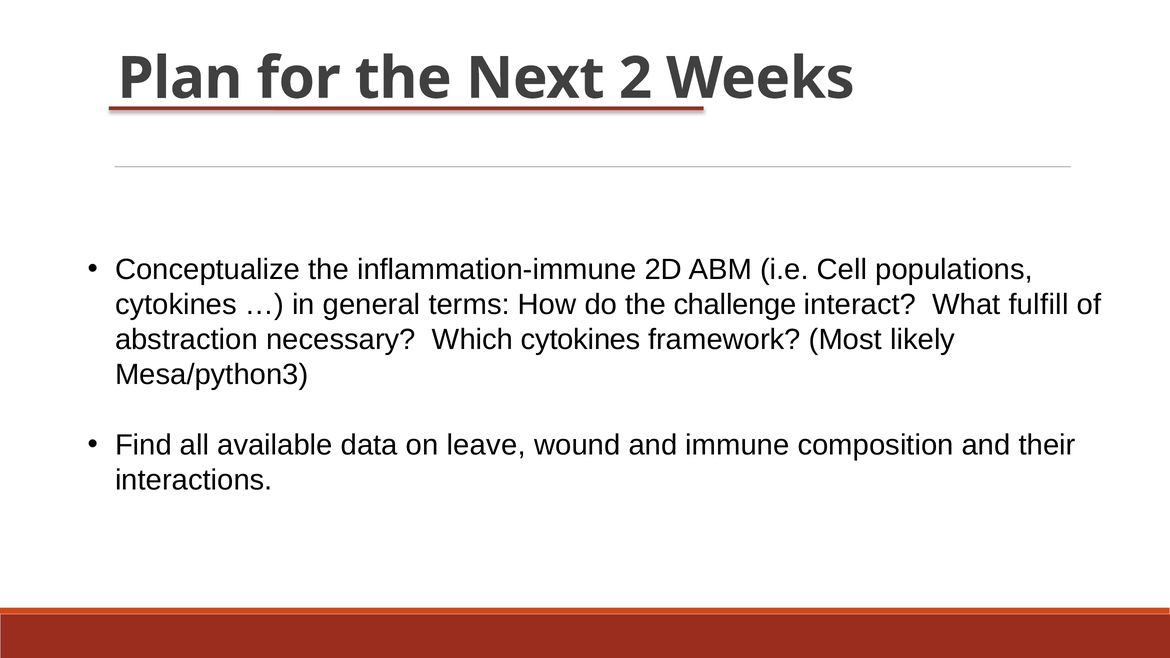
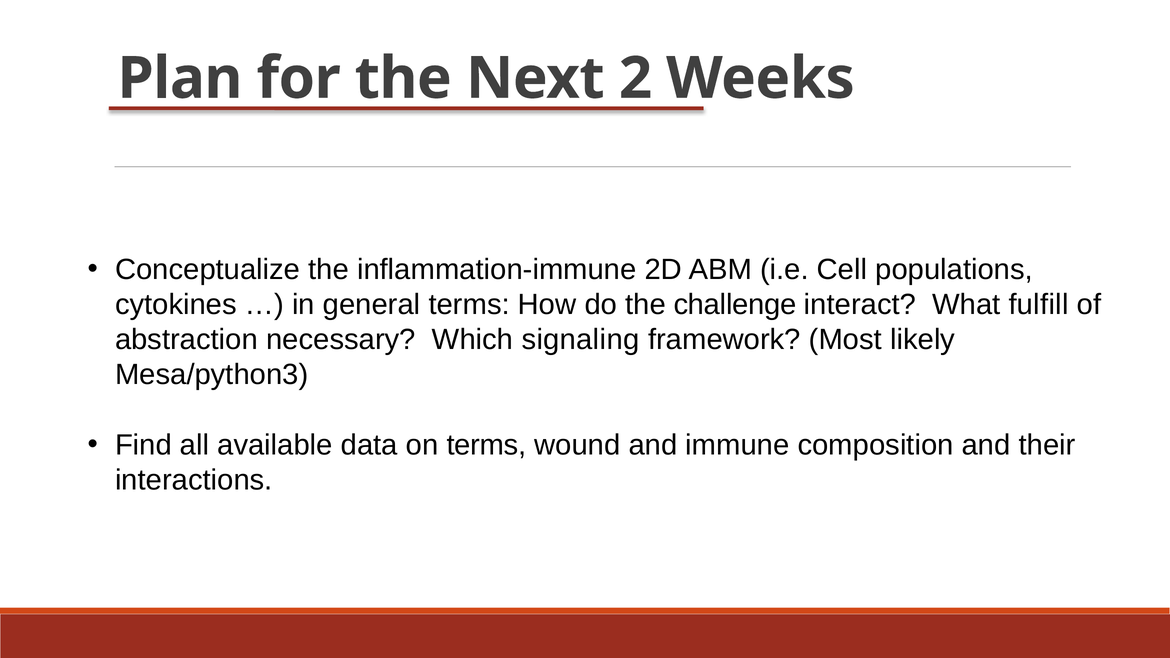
Which cytokines: cytokines -> signaling
on leave: leave -> terms
